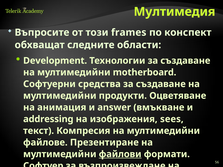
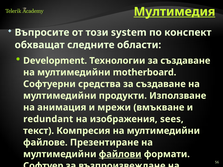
Мултимедия underline: none -> present
frames: frames -> system
Оцветяване: Оцветяване -> Използване
answer: answer -> мрежи
addressing: addressing -> redundant
